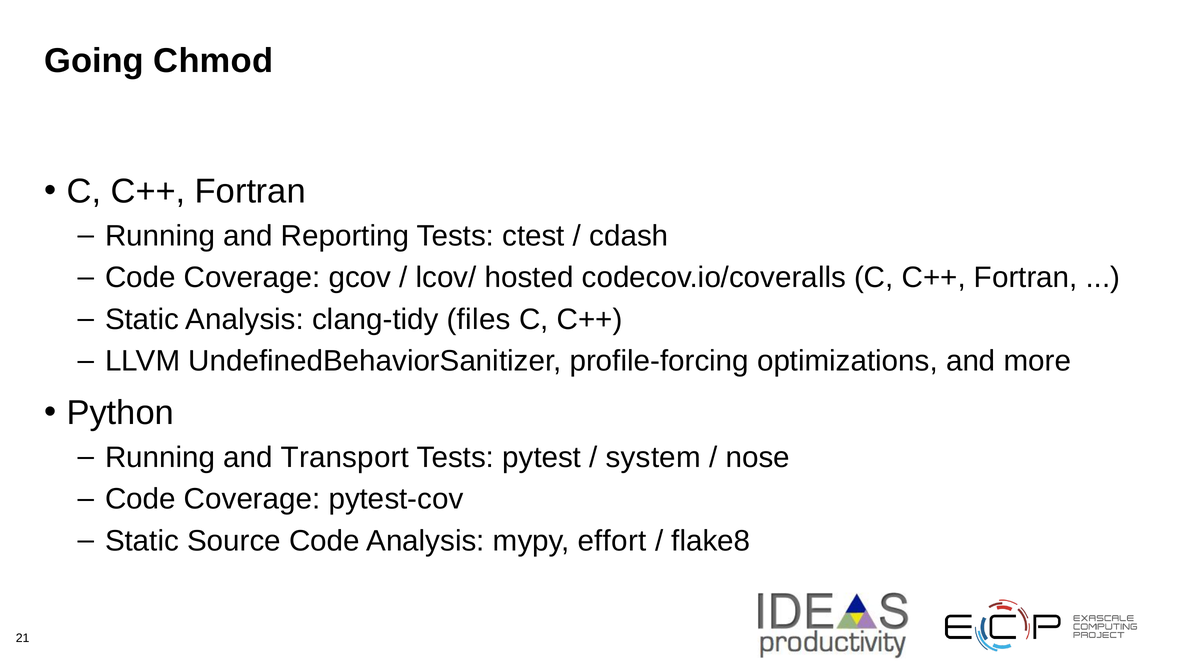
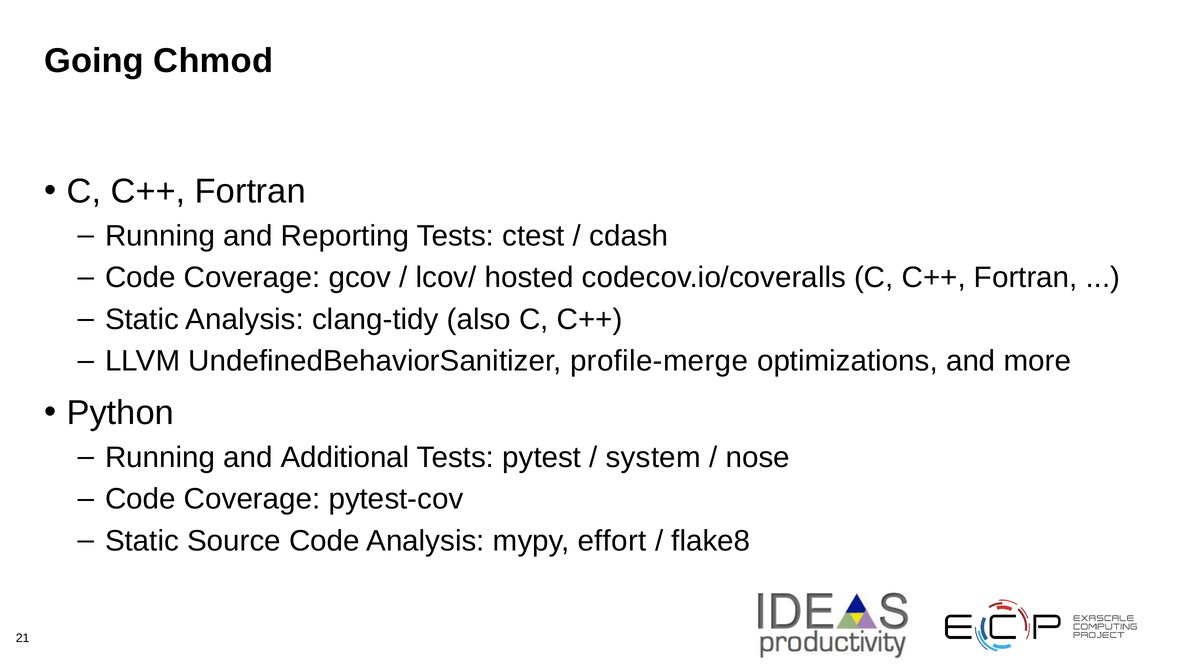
files: files -> also
profile-forcing: profile-forcing -> profile-merge
Transport: Transport -> Additional
